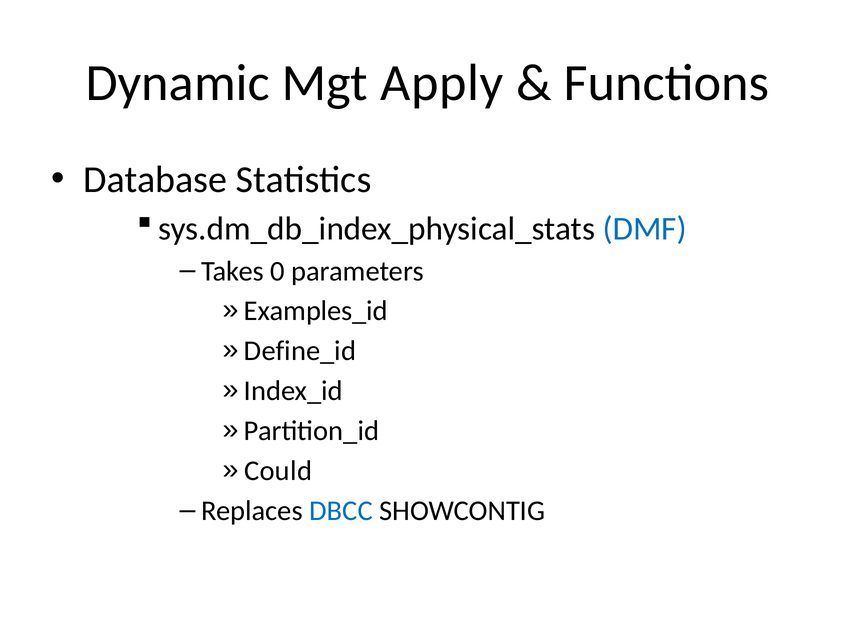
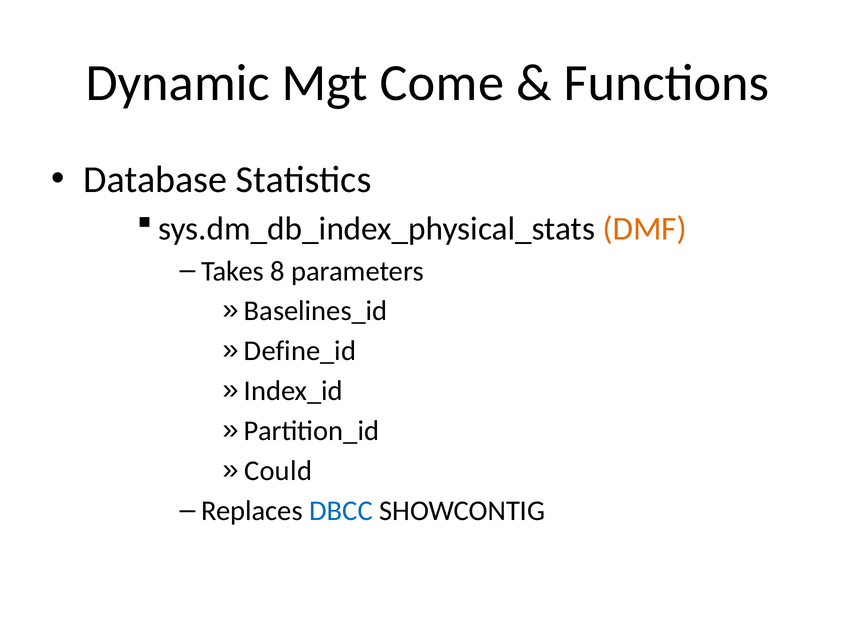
Apply: Apply -> Come
DMF colour: blue -> orange
0: 0 -> 8
Examples_id: Examples_id -> Baselines_id
